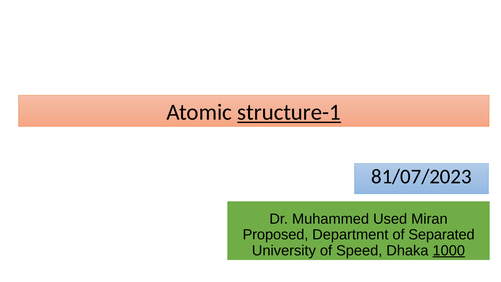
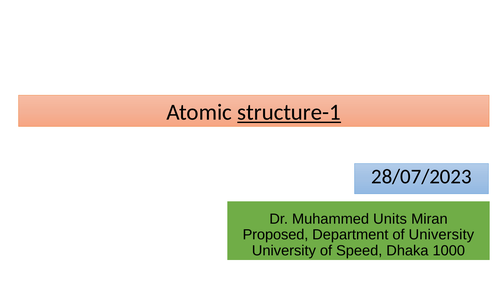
81/07/2023: 81/07/2023 -> 28/07/2023
Used: Used -> Units
of Separated: Separated -> University
1000 underline: present -> none
